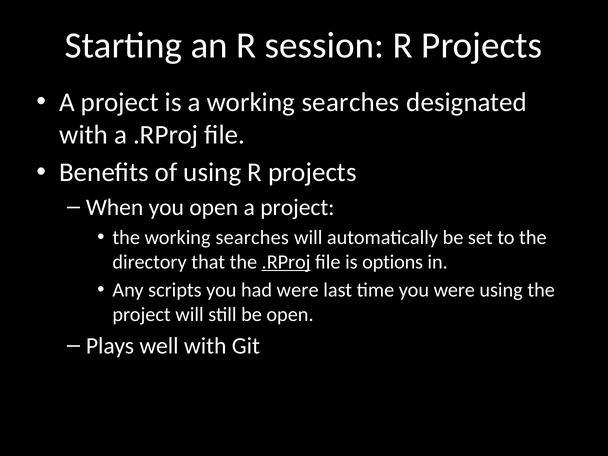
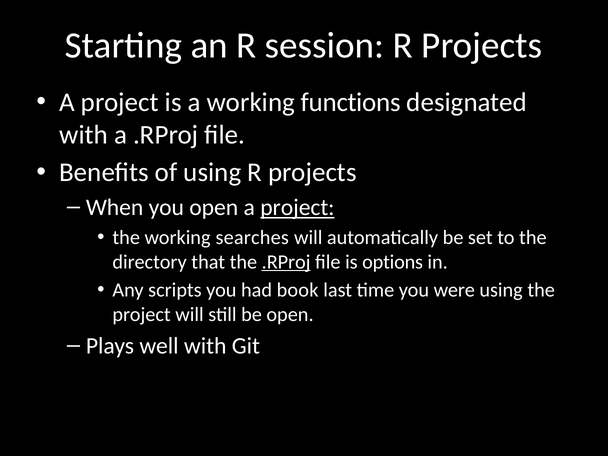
a working searches: searches -> functions
project at (297, 207) underline: none -> present
had were: were -> book
